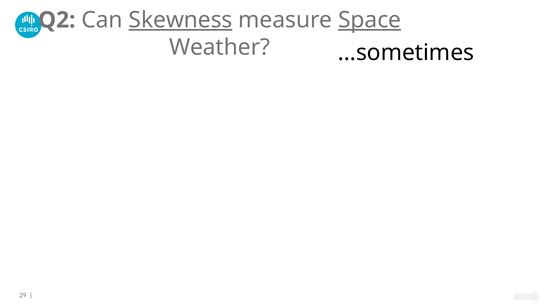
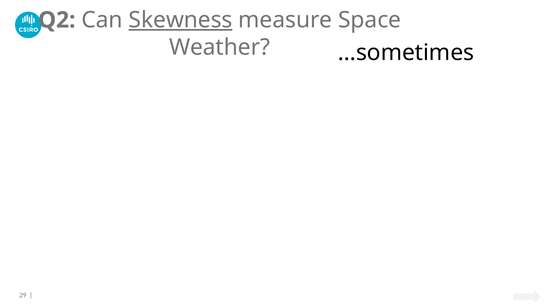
Space underline: present -> none
